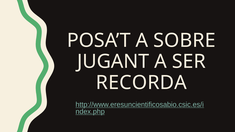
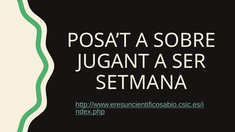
RECORDA: RECORDA -> SETMANA
